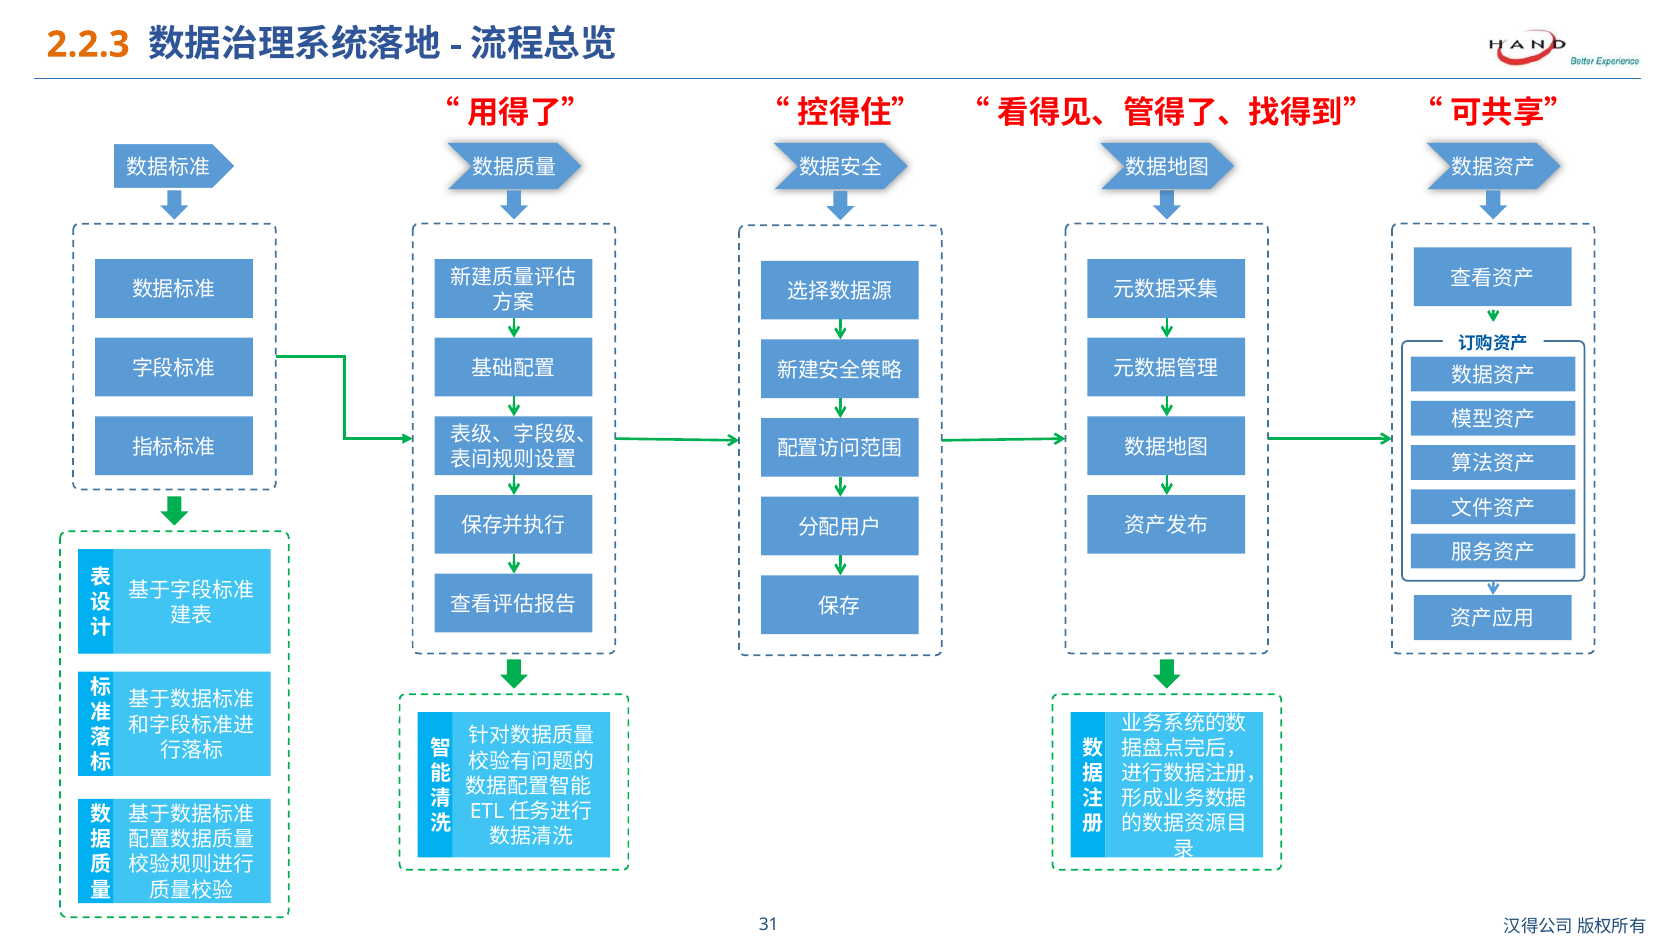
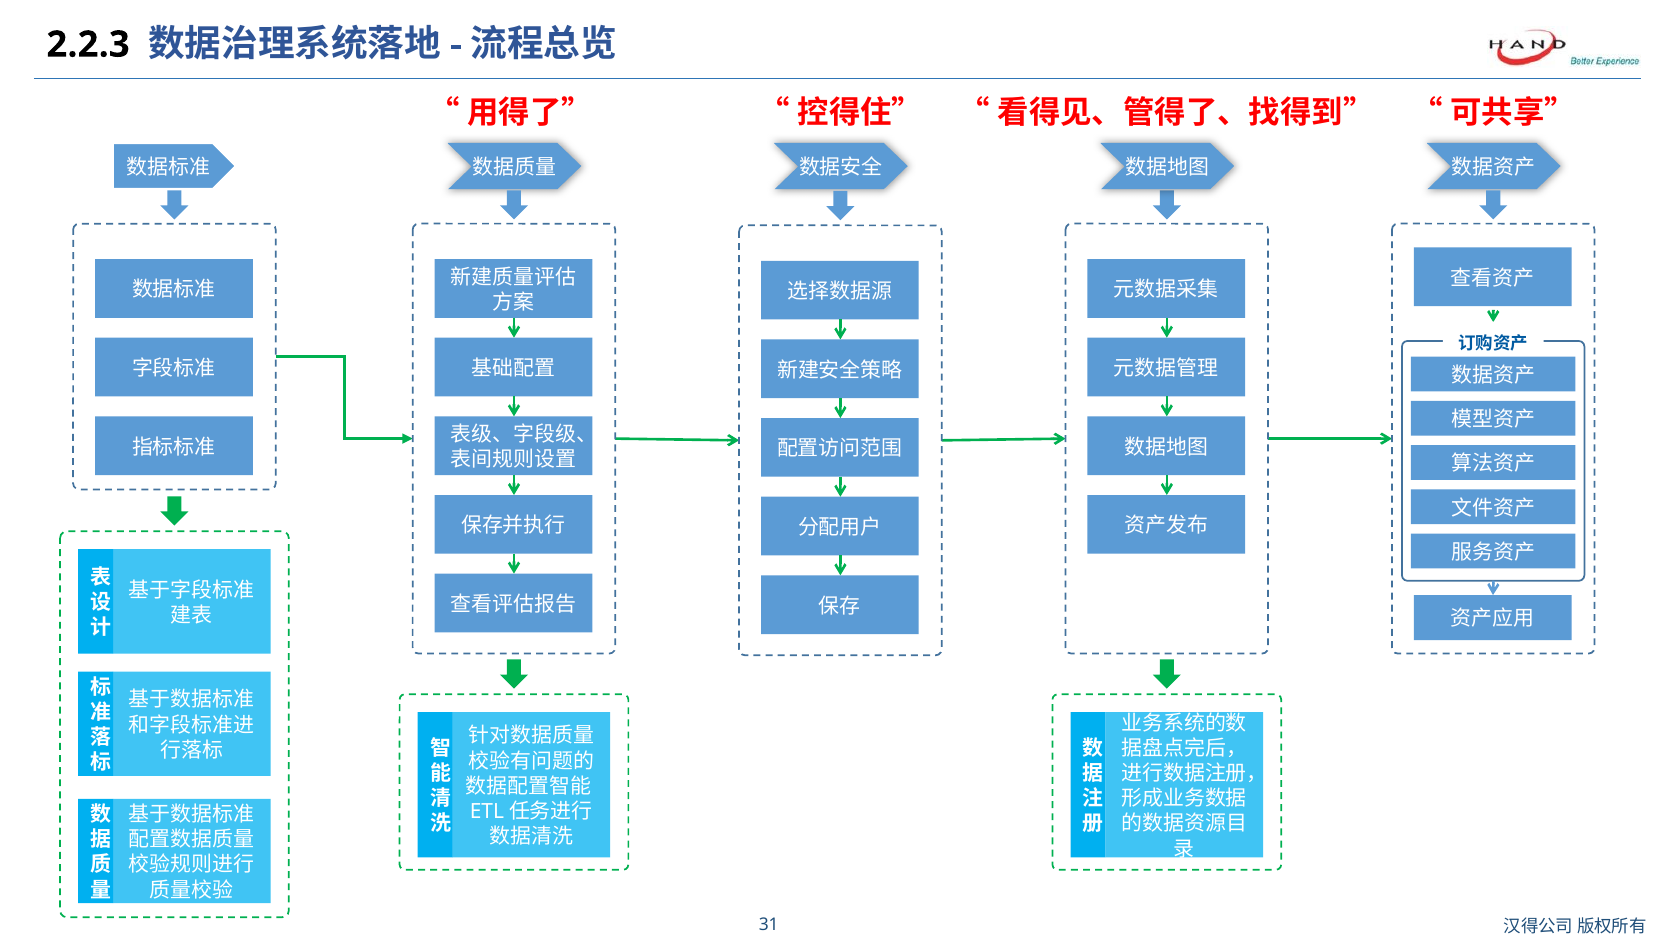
2.2.3 colour: orange -> black
